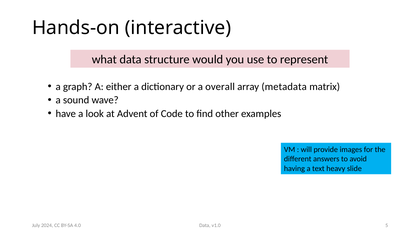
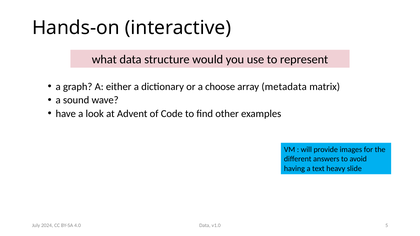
overall: overall -> choose
